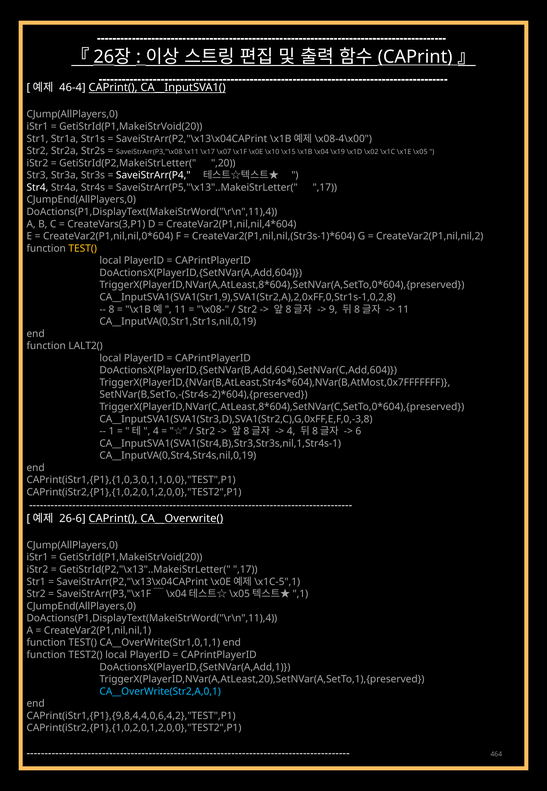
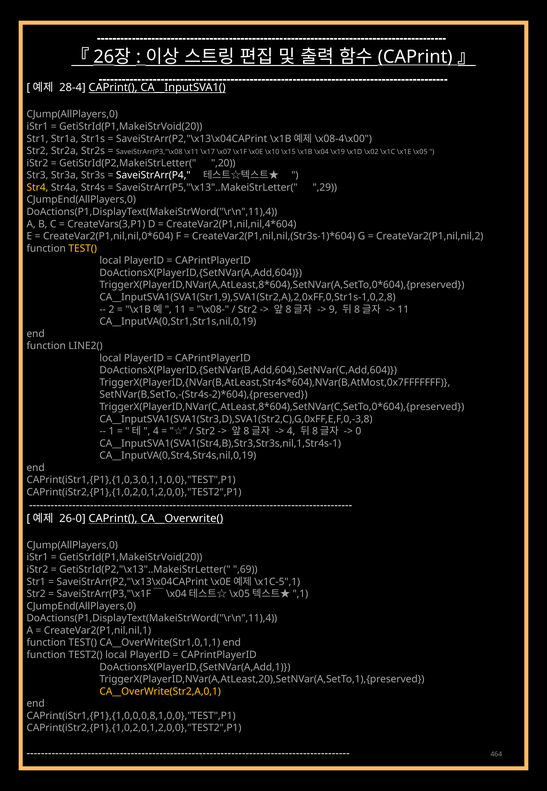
46-4: 46-4 -> 28-4
Str4 colour: white -> yellow
SaveiStrArr(P5,"\x13"..MakeiStrLetter( ,17: ,17 -> ,29
8: 8 -> 2
LALT2(: LALT2( -> LINE2(
6: 6 -> 0
26-6: 26-6 -> 26-0
GetiStrId(P2,"\x13"..MakeiStrLetter( ,17: ,17 -> ,69
CA__OverWrite(Str2,A,0,1 colour: light blue -> yellow
CAPrint(iStr1,{P1},{9,8,4,4,0,6,4,2},"TEST",P1: CAPrint(iStr1,{P1},{9,8,4,4,0,6,4,2},"TEST",P1 -> CAPrint(iStr1,{P1},{1,0,0,0,8,1,0,0},"TEST",P1
